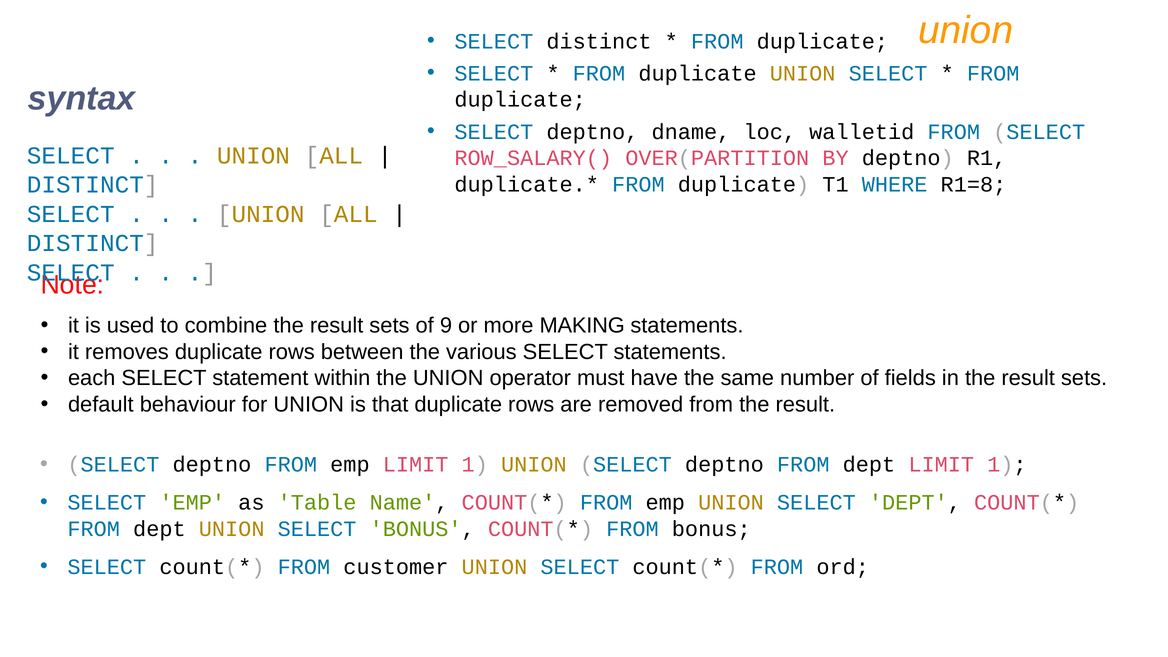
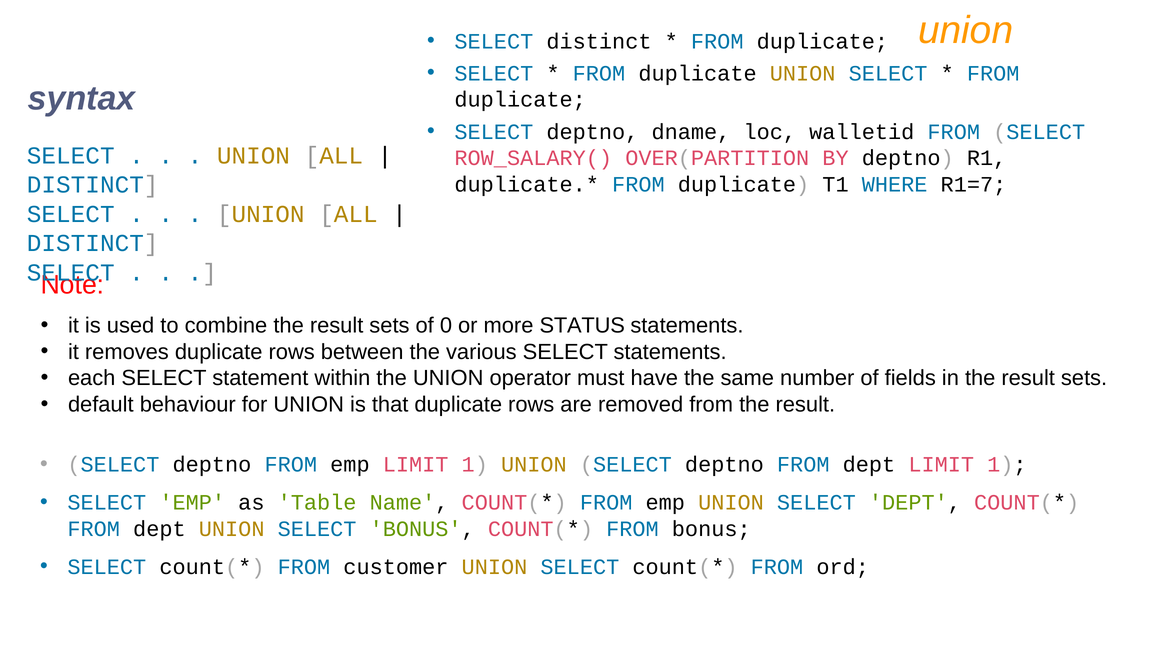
R1=8: R1=8 -> R1=7
9: 9 -> 0
MAKING: MAKING -> STATUS
